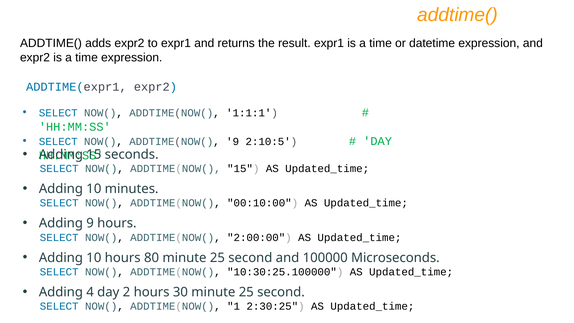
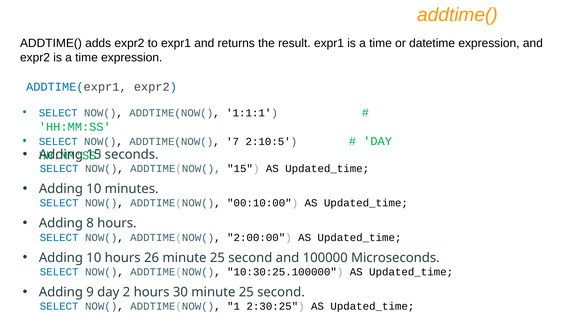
ADDTIME(NOW( 9: 9 -> 7
Adding 9: 9 -> 8
80: 80 -> 26
4: 4 -> 9
